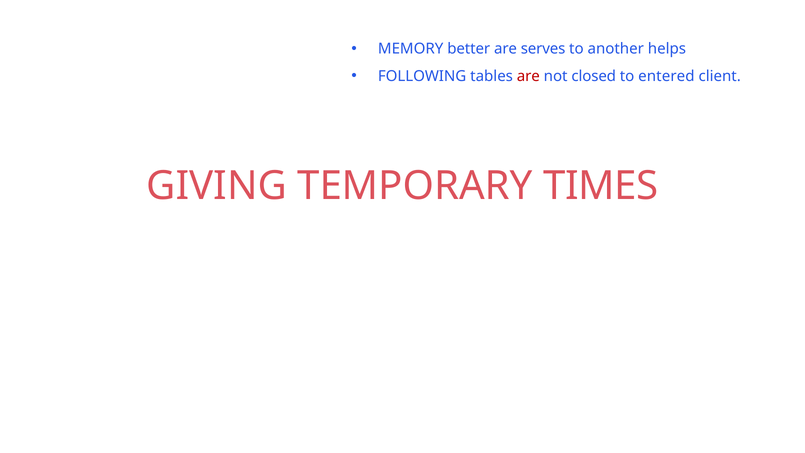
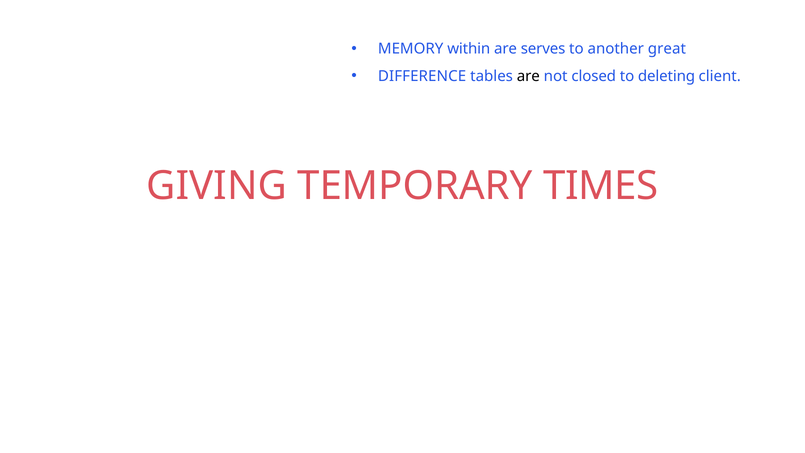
better: better -> within
helps: helps -> great
FOLLOWING: FOLLOWING -> DIFFERENCE
are at (528, 76) colour: red -> black
entered: entered -> deleting
